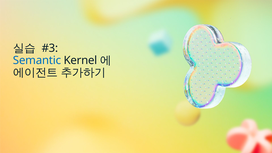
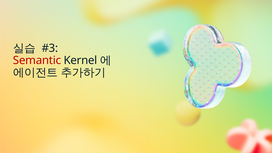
Semantic colour: blue -> red
